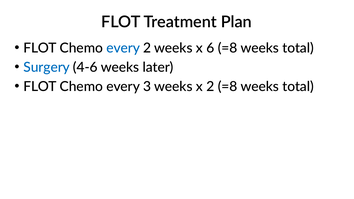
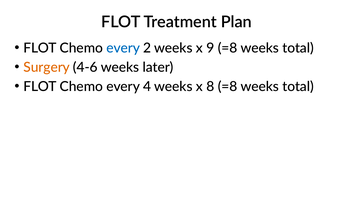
6: 6 -> 9
Surgery colour: blue -> orange
3: 3 -> 4
x 2: 2 -> 8
